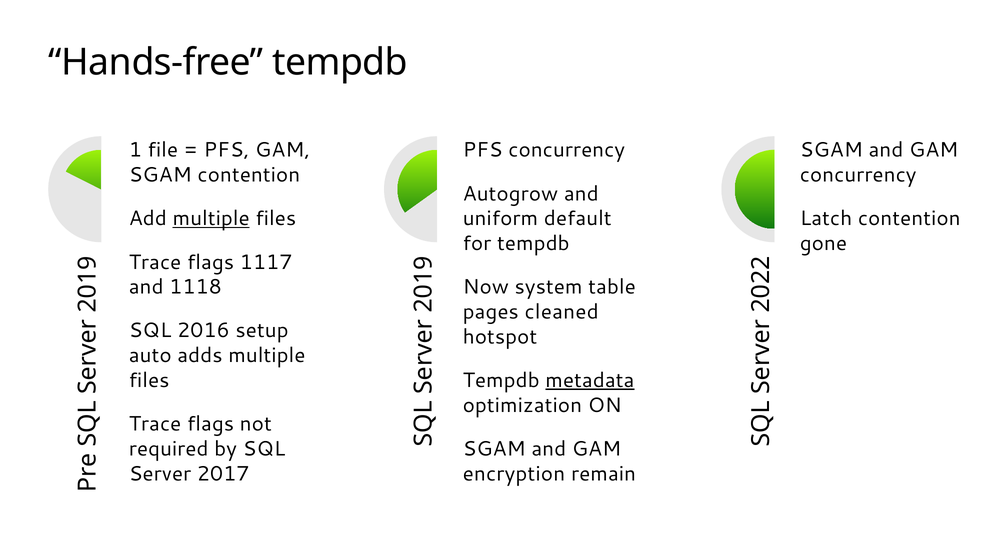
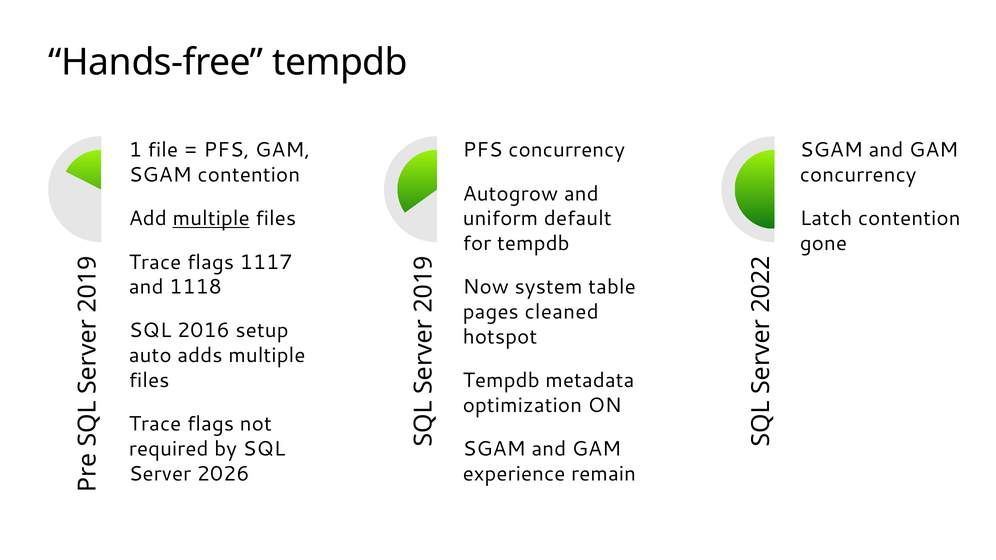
metadata underline: present -> none
2017: 2017 -> 2026
encryption: encryption -> experience
